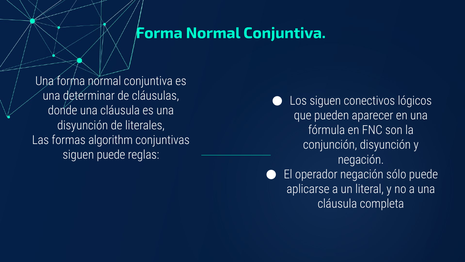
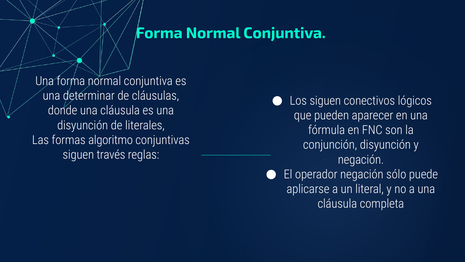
algorithm: algorithm -> algoritmo
siguen puede: puede -> través
